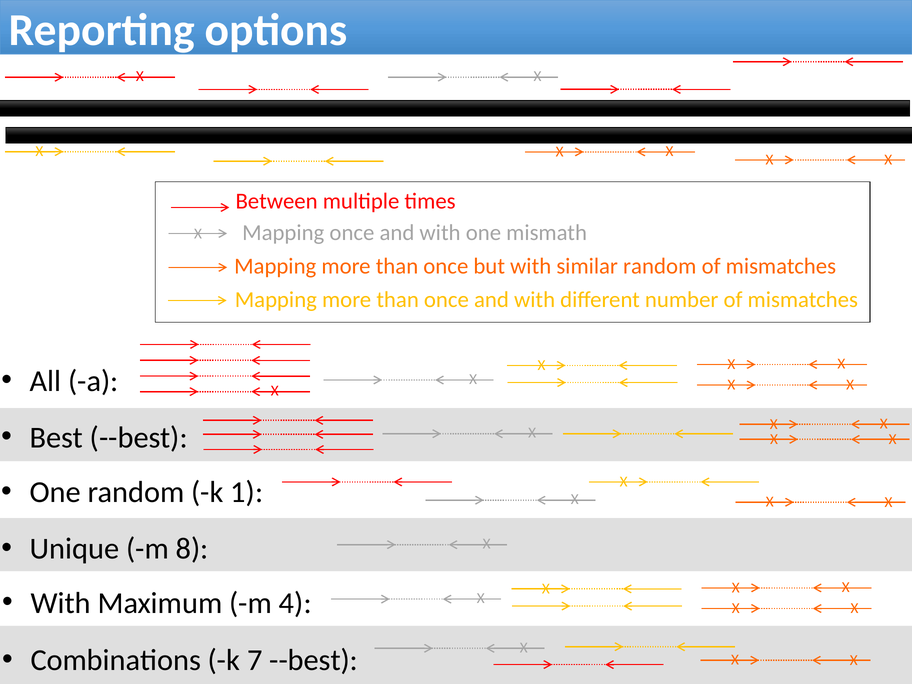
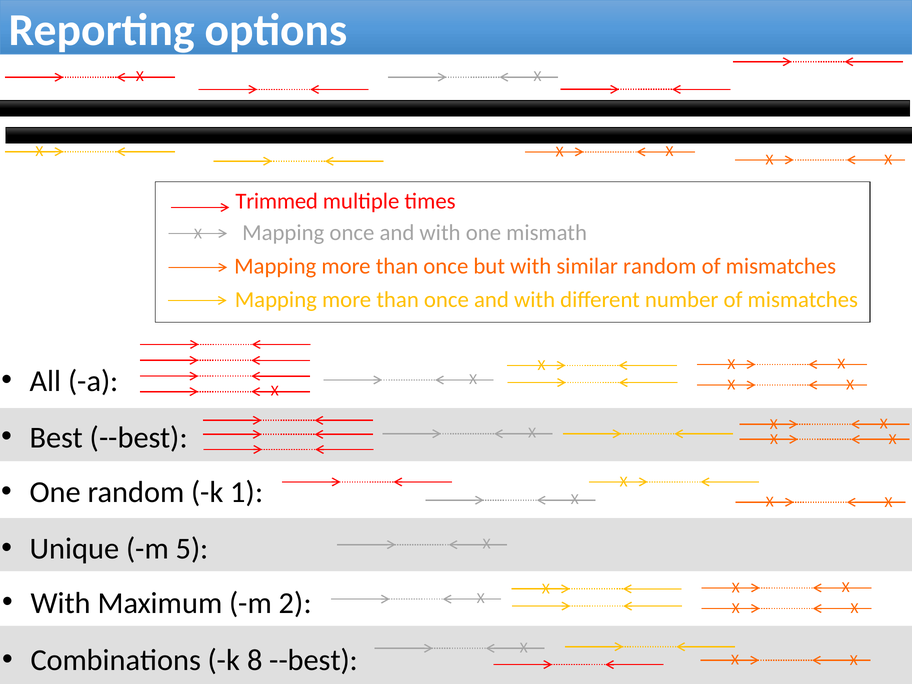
Between: Between -> Trimmed
8: 8 -> 5
4: 4 -> 2
7: 7 -> 8
